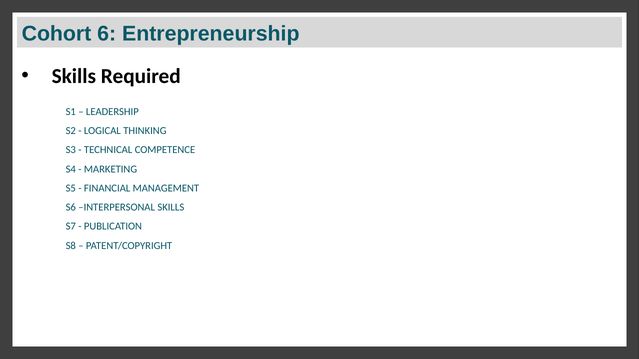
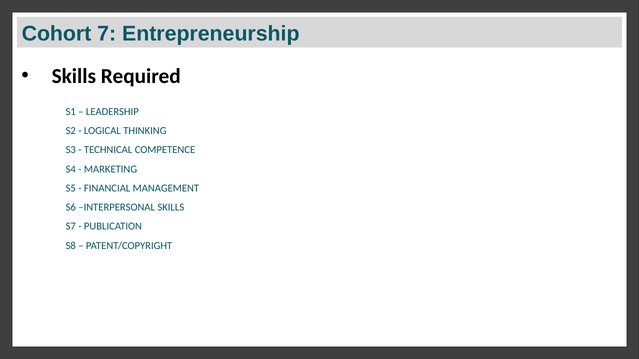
6: 6 -> 7
